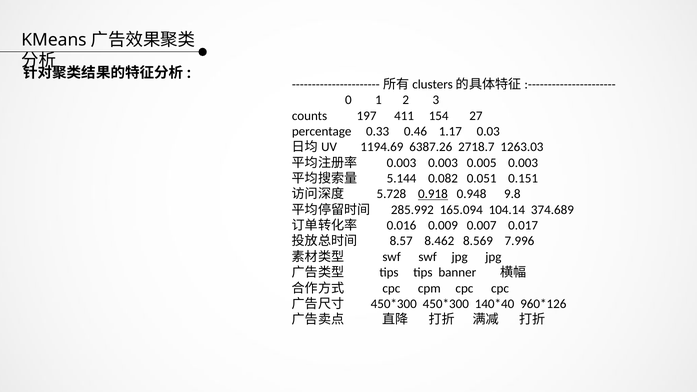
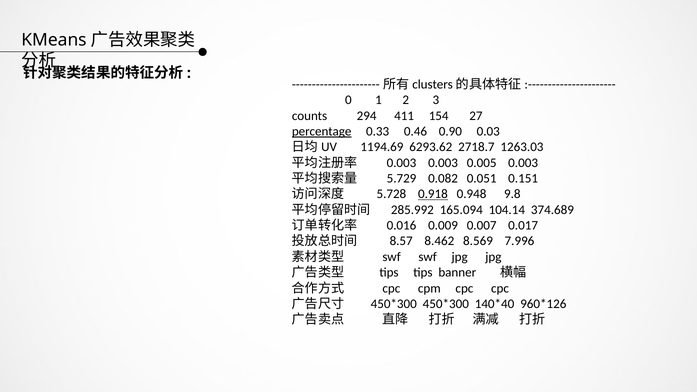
197: 197 -> 294
percentage underline: none -> present
1.17: 1.17 -> 0.90
6387.26: 6387.26 -> 6293.62
5.144: 5.144 -> 5.729
